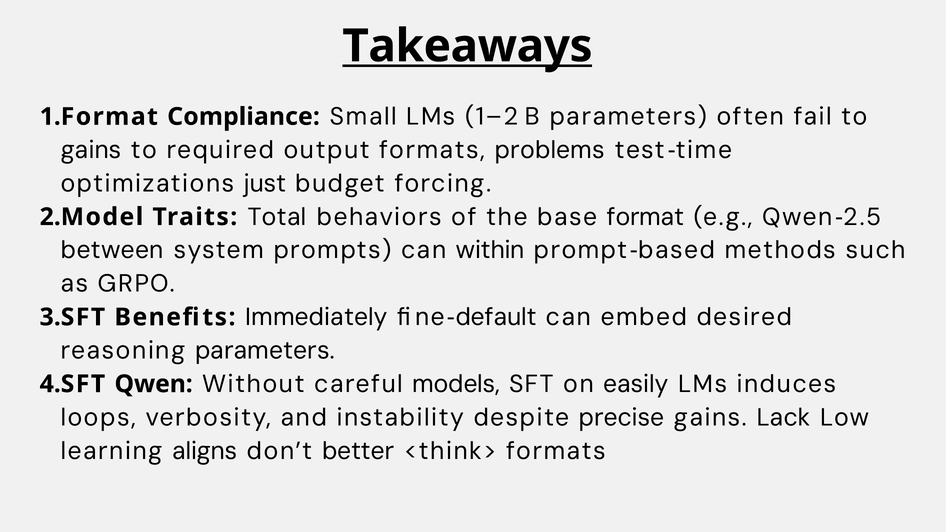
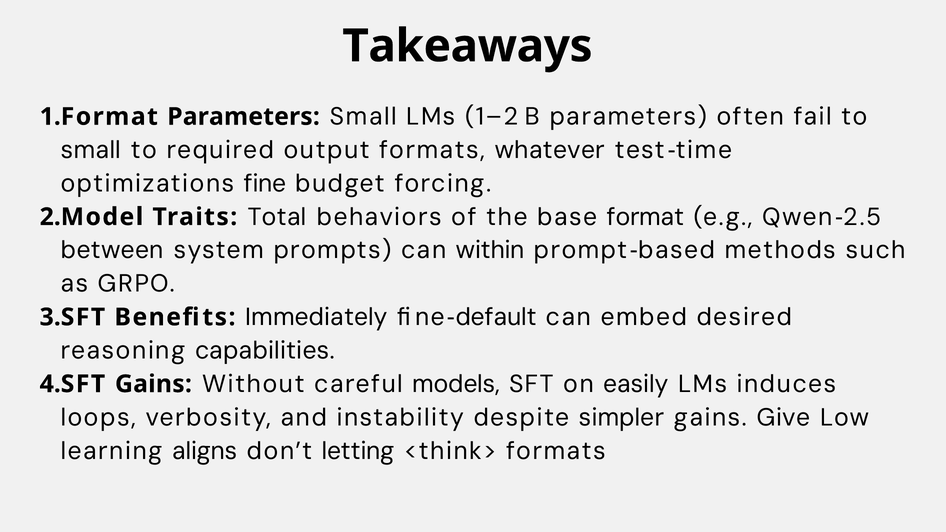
Takeaways underline: present -> none
Compliance at (244, 117): Compliance -> Parameters
gains at (91, 150): gains -> small
problems: problems -> whatever
optimizations just: just -> fine
reasoning parameters: parameters -> capabilities
Qwen at (154, 384): Qwen -> Gains
precise: precise -> simpler
Lack: Lack -> Give
better: better -> letting
